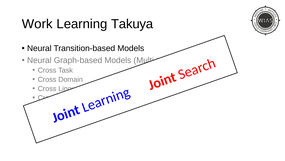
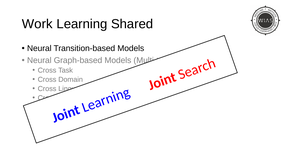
Takuya: Takuya -> Shared
